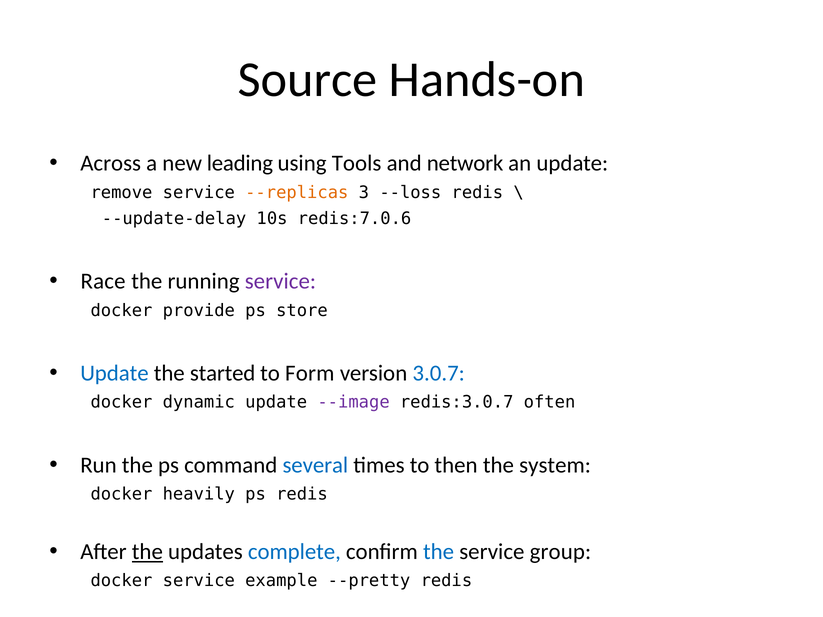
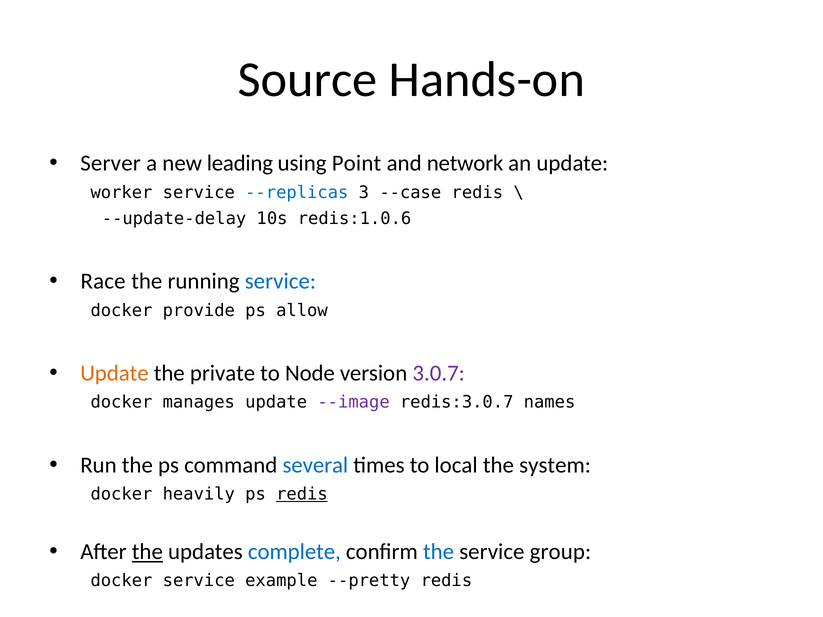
Across: Across -> Server
Tools: Tools -> Point
remove: remove -> worker
--replicas colour: orange -> blue
--loss: --loss -> --case
redis:7.0.6: redis:7.0.6 -> redis:1.0.6
service at (280, 281) colour: purple -> blue
store: store -> allow
Update at (114, 373) colour: blue -> orange
started: started -> private
Form: Form -> Node
3.0.7 colour: blue -> purple
dynamic: dynamic -> manages
often: often -> names
then: then -> local
redis at (302, 494) underline: none -> present
